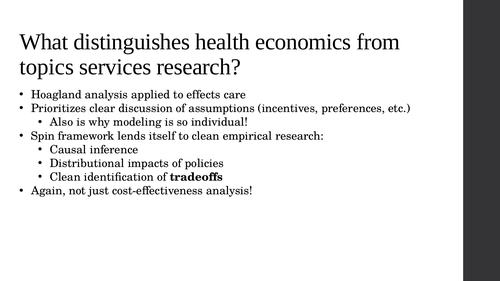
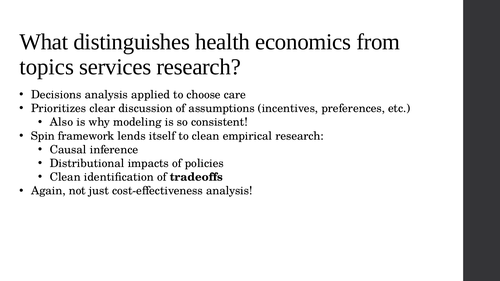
Hoagland: Hoagland -> Decisions
effects: effects -> choose
individual: individual -> consistent
